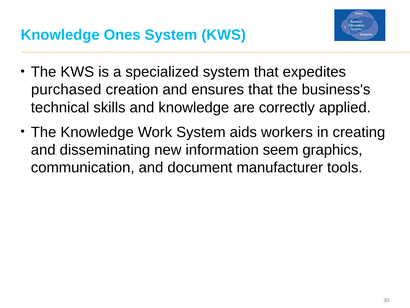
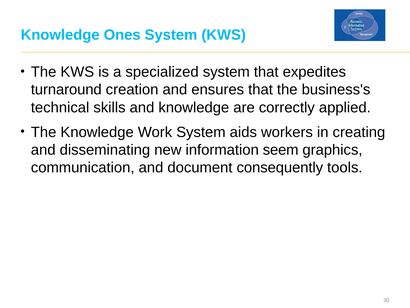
purchased: purchased -> turnaround
manufacturer: manufacturer -> consequently
